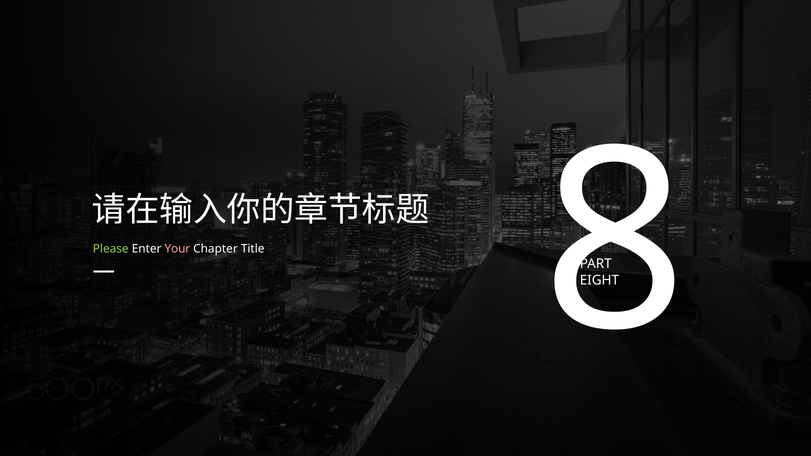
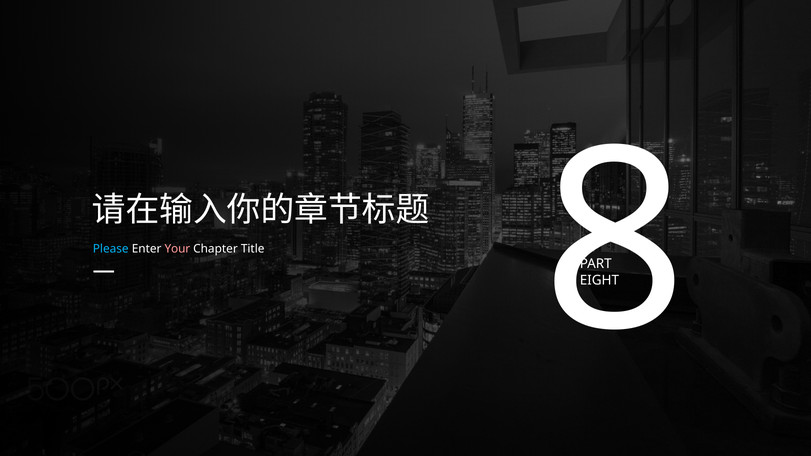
Please colour: light green -> light blue
